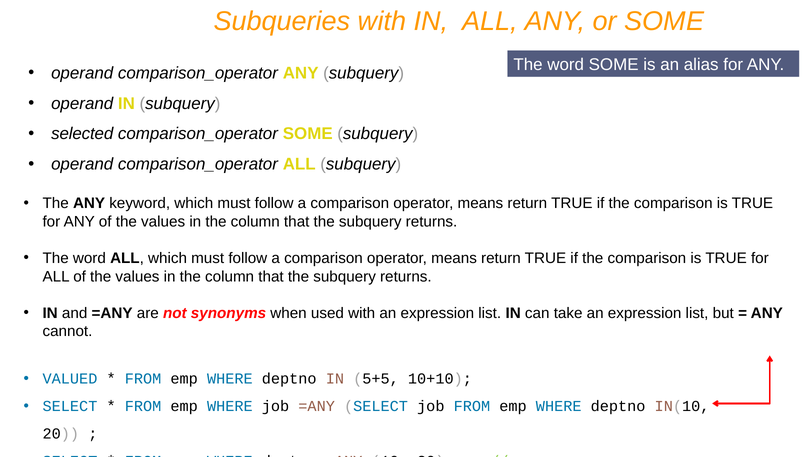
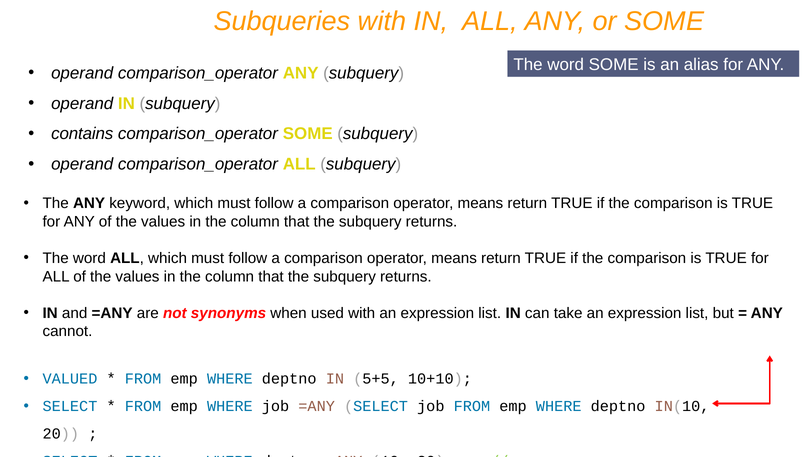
selected: selected -> contains
